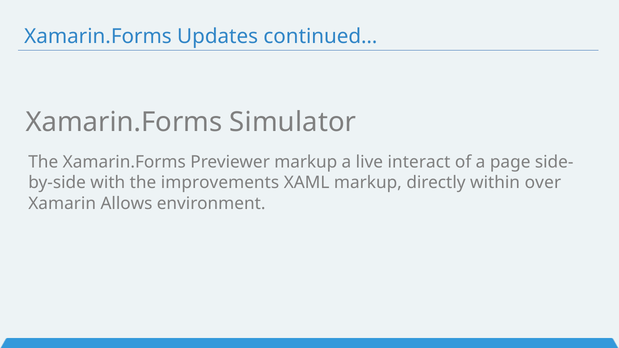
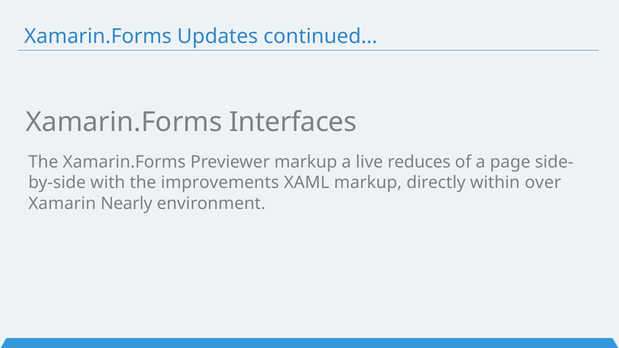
Simulator: Simulator -> Interfaces
interact: interact -> reduces
Allows: Allows -> Nearly
